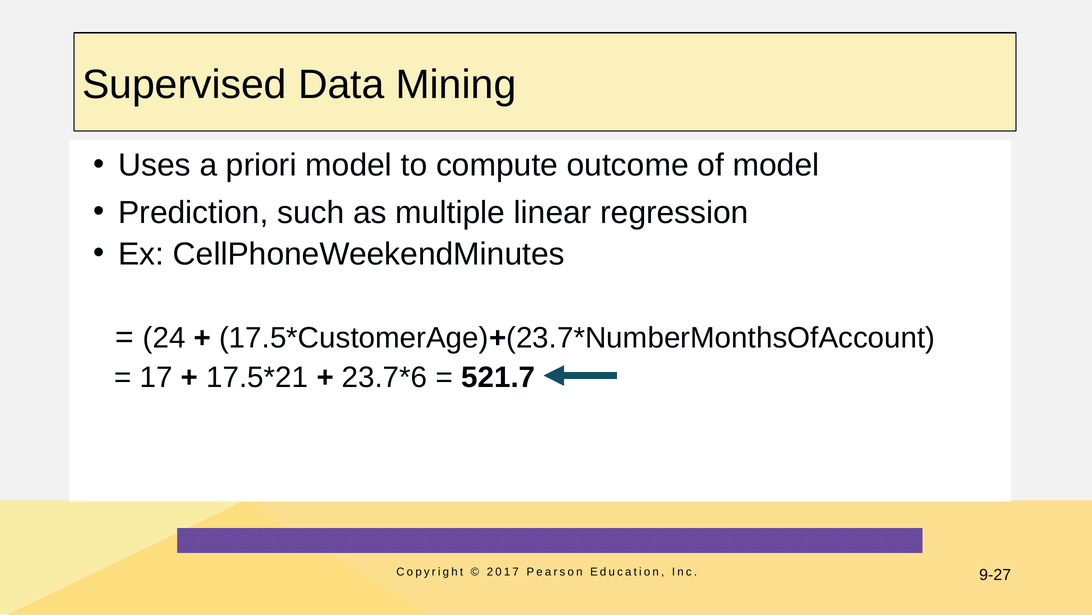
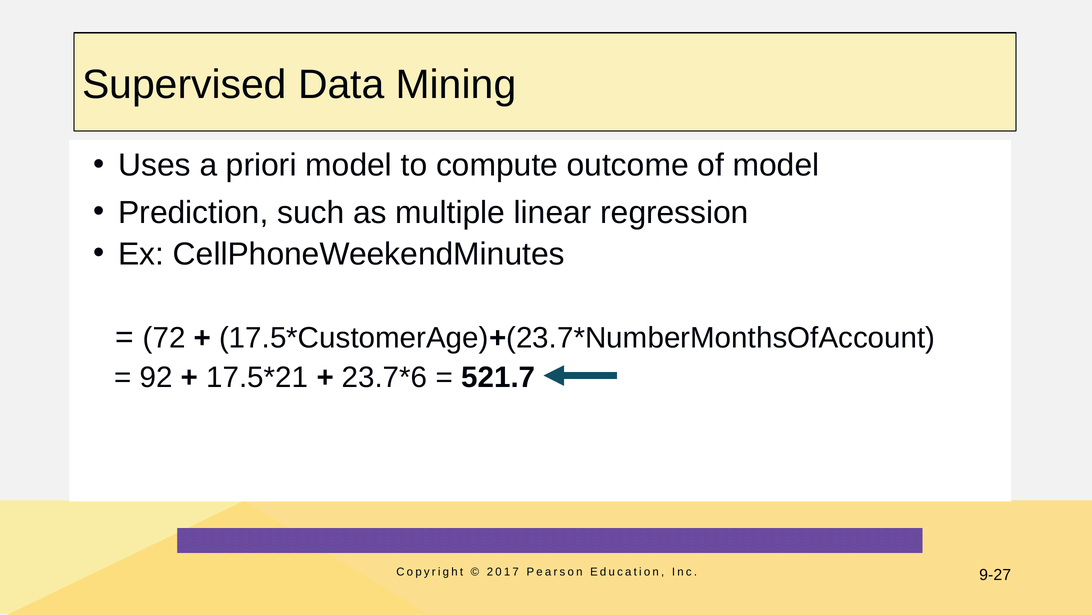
24: 24 -> 72
17: 17 -> 92
